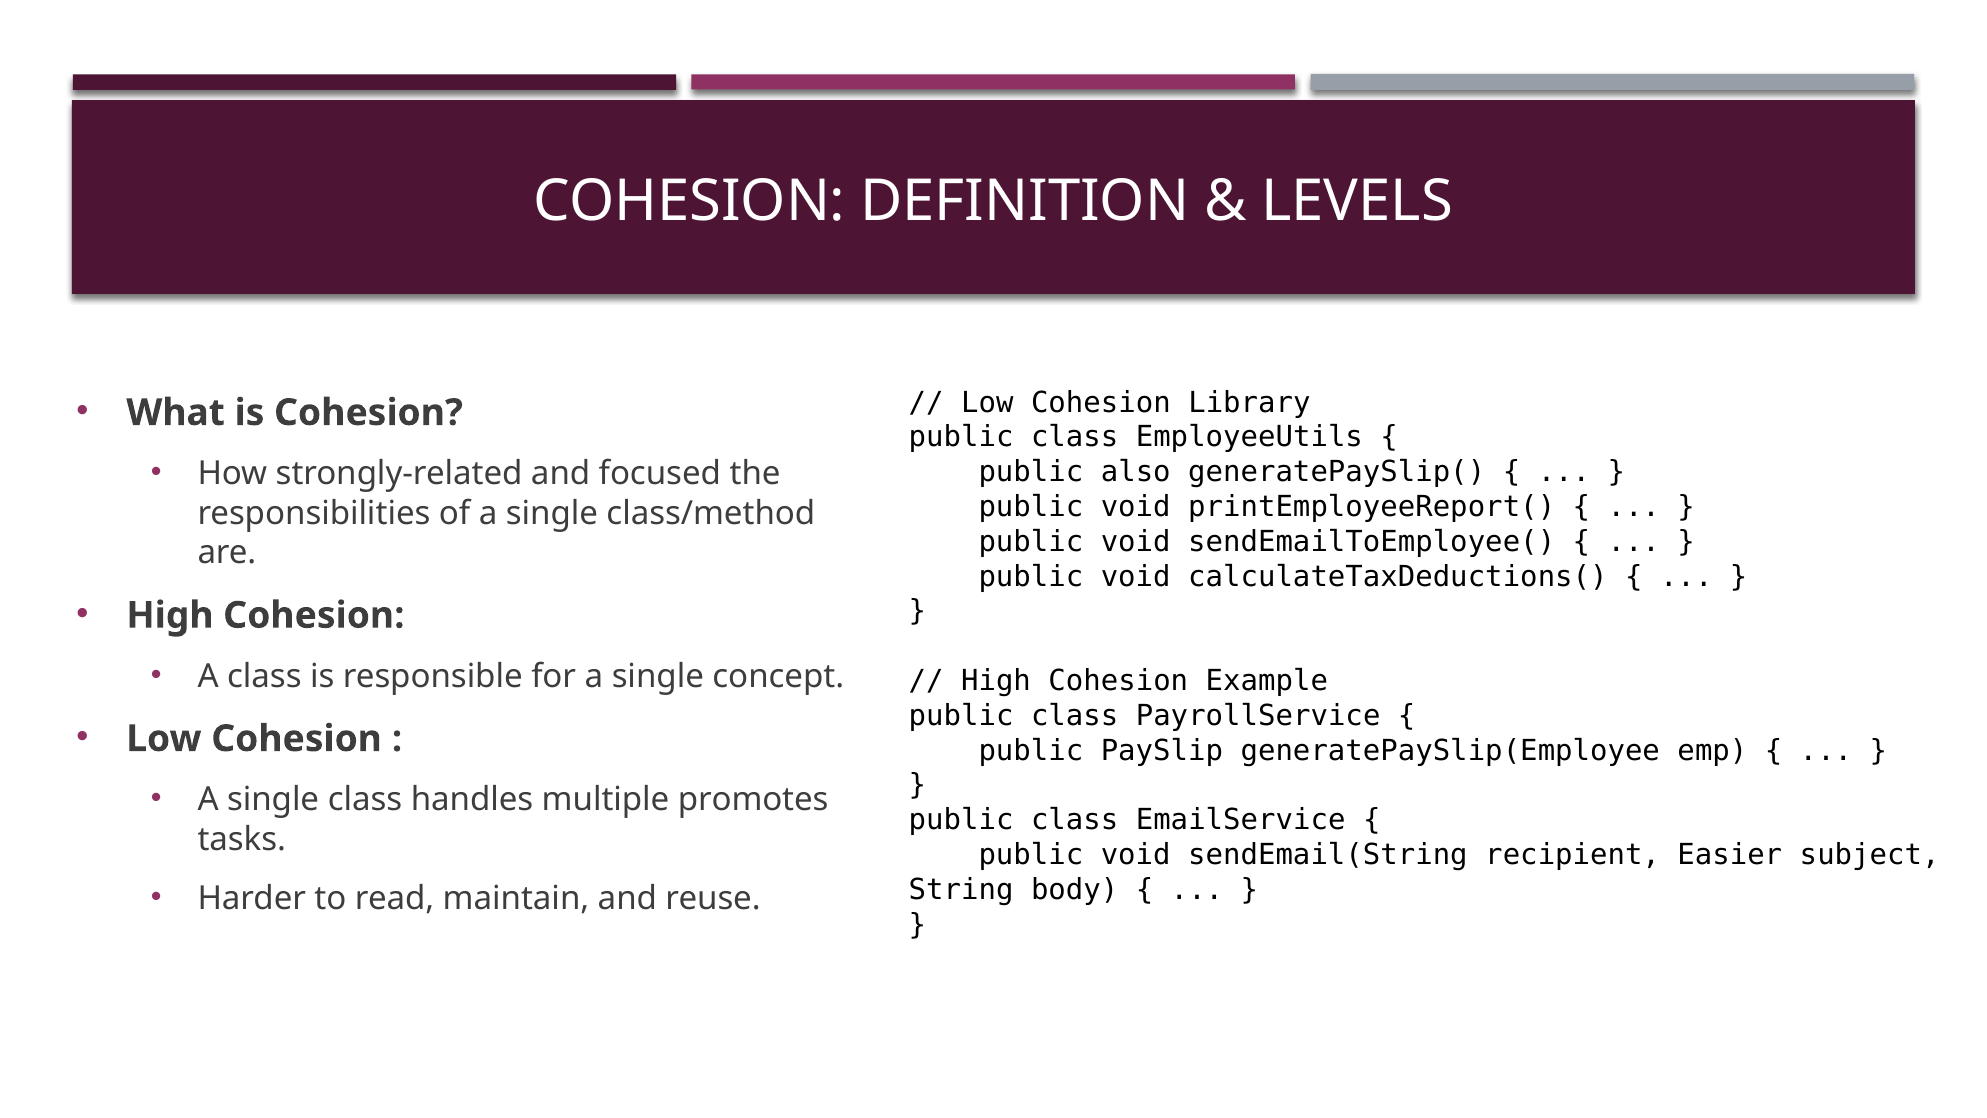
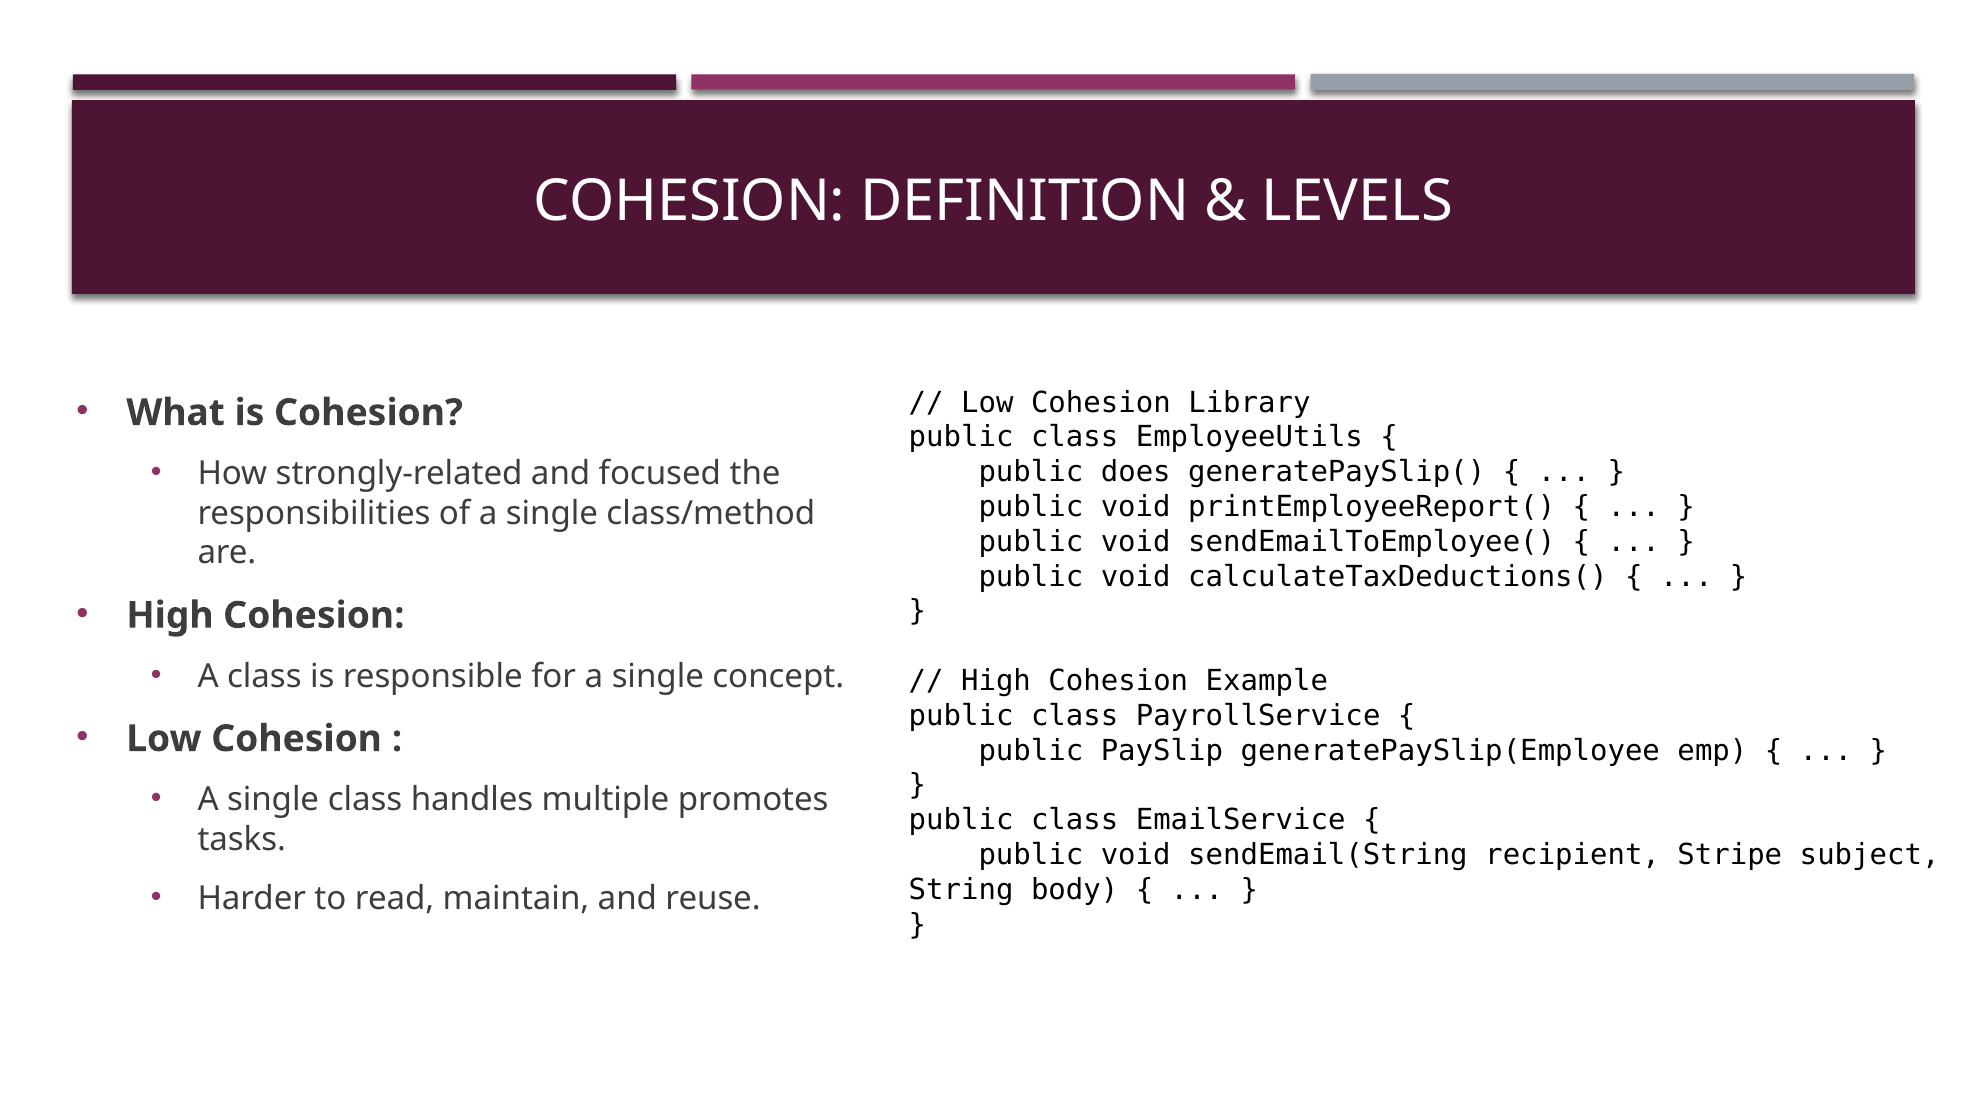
also: also -> does
Easier: Easier -> Stripe
